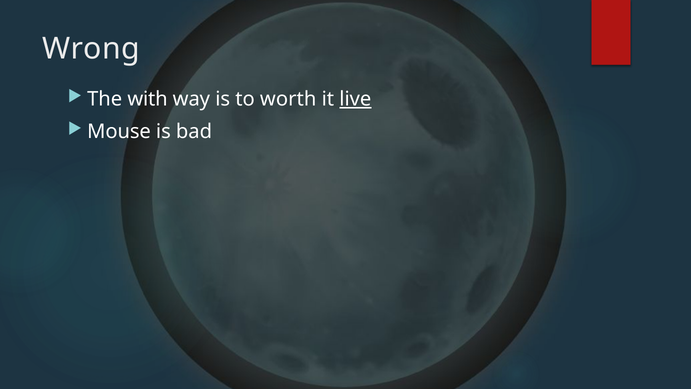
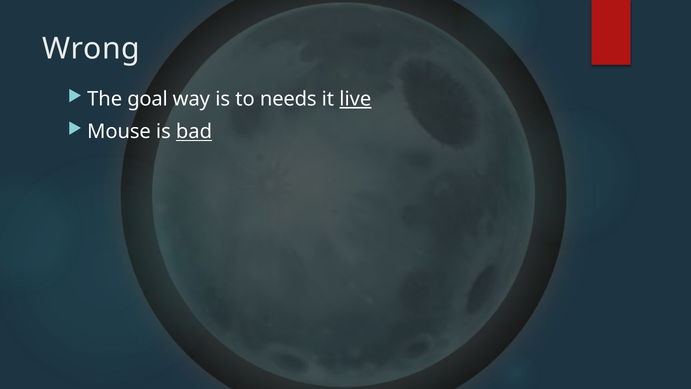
with: with -> goal
worth: worth -> needs
bad underline: none -> present
